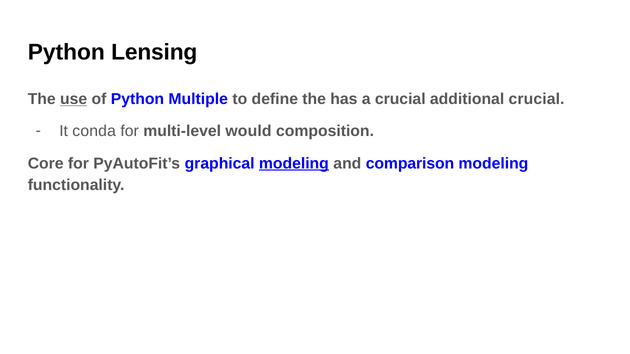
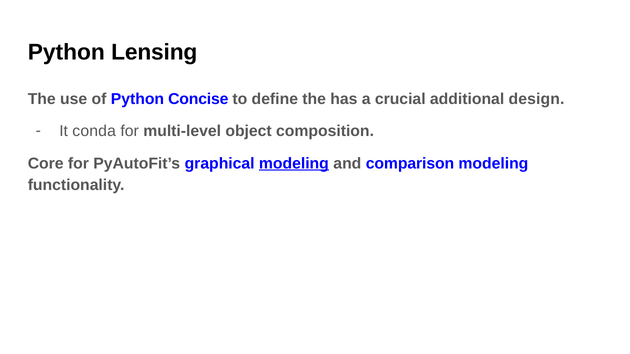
use underline: present -> none
Multiple: Multiple -> Concise
additional crucial: crucial -> design
would: would -> object
